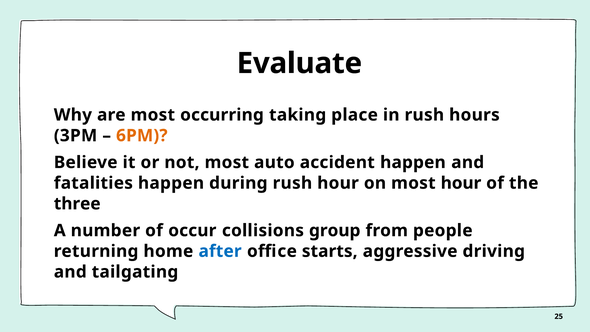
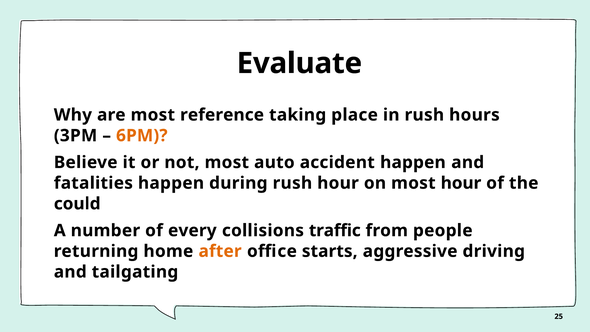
occurring: occurring -> reference
three: three -> could
occur: occur -> every
group: group -> traffic
after colour: blue -> orange
